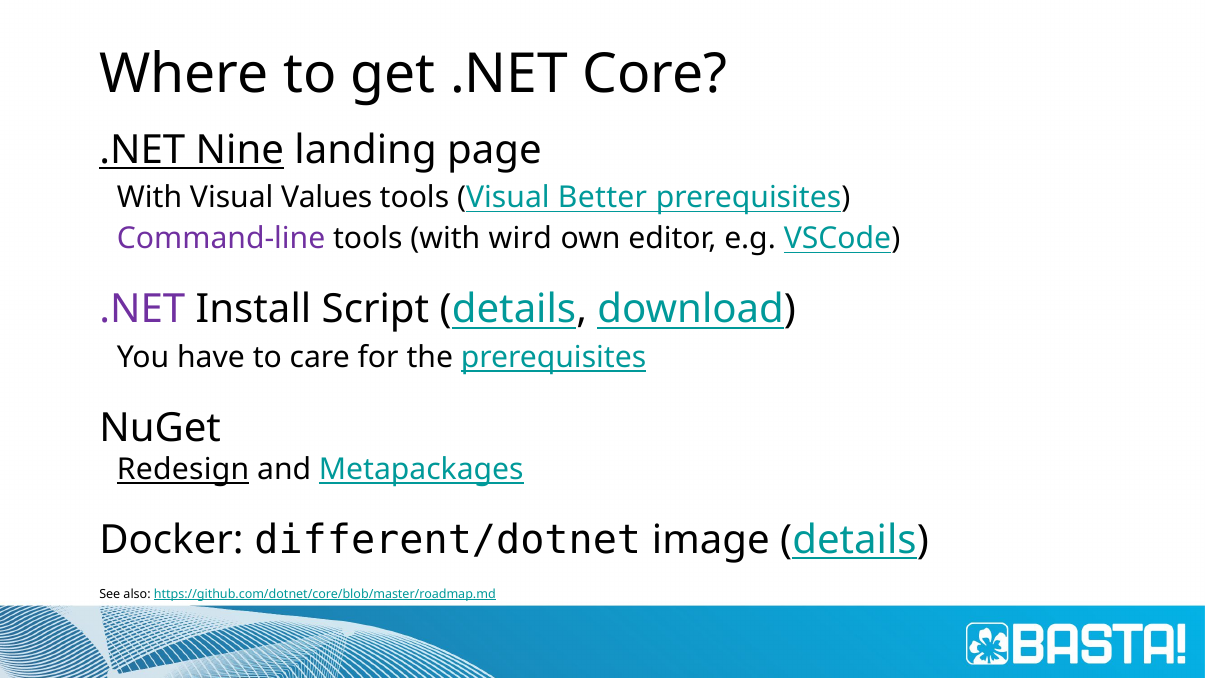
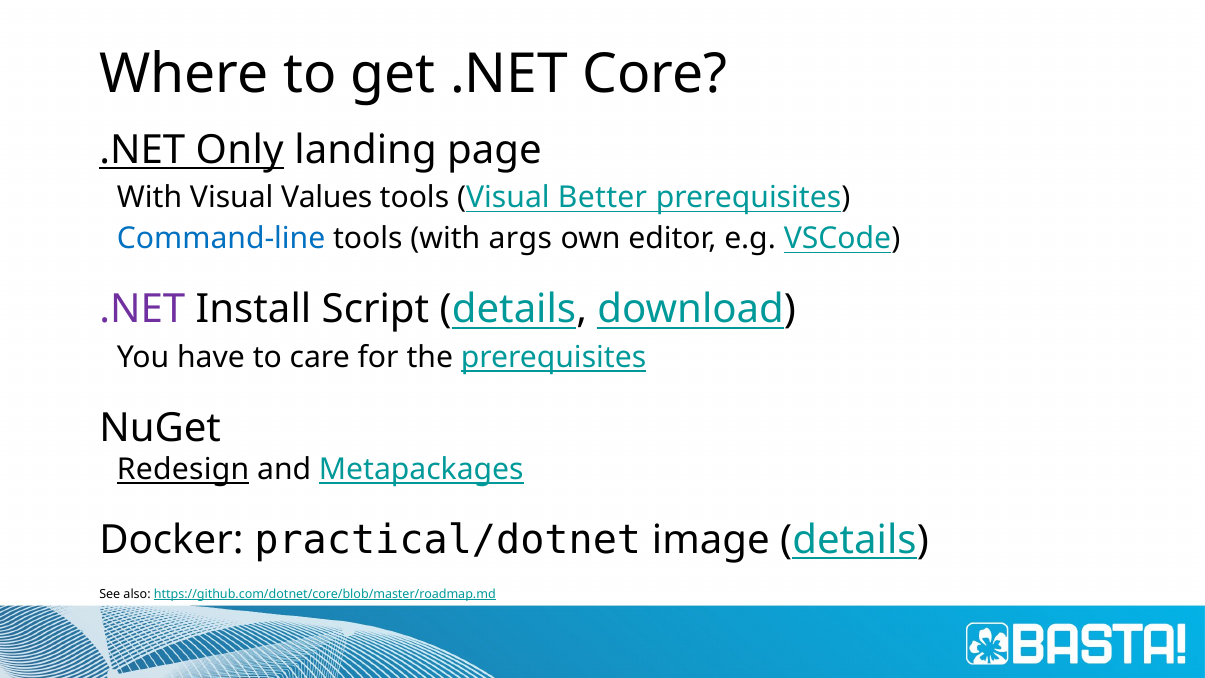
Nine: Nine -> Only
Command-line colour: purple -> blue
wird: wird -> args
different/dotnet: different/dotnet -> practical/dotnet
